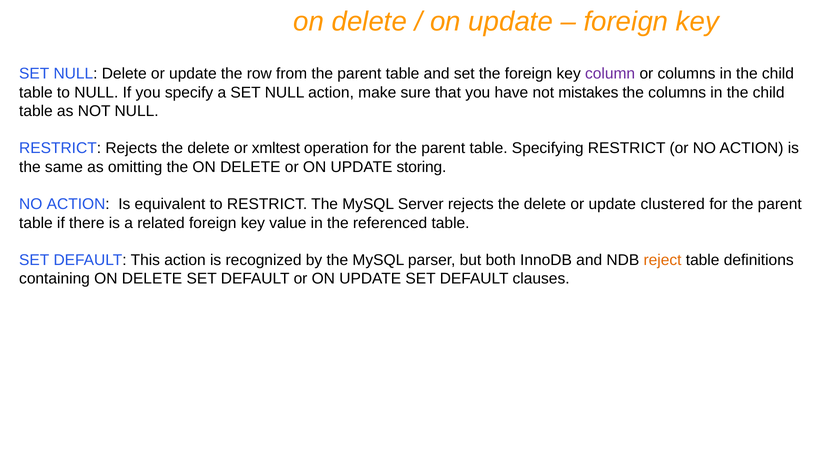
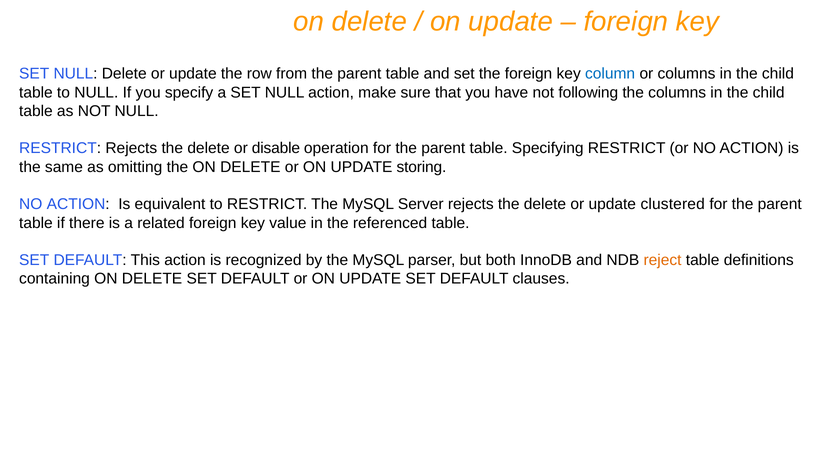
column colour: purple -> blue
mistakes: mistakes -> following
xmltest: xmltest -> disable
